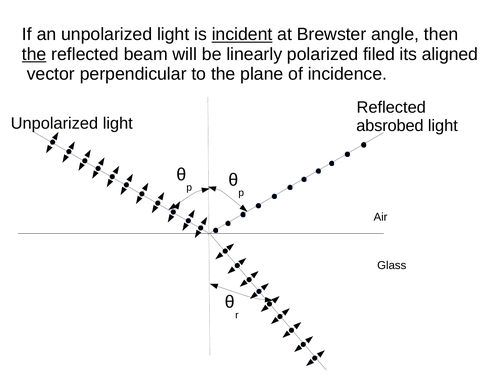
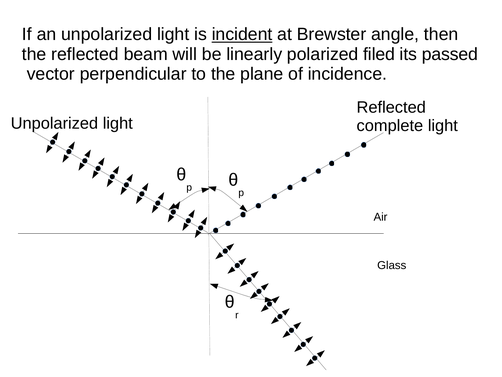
the at (34, 54) underline: present -> none
aligned: aligned -> passed
absrobed: absrobed -> complete
